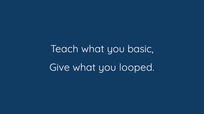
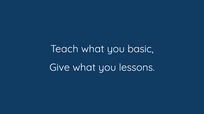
looped: looped -> lessons
